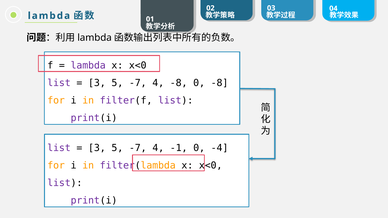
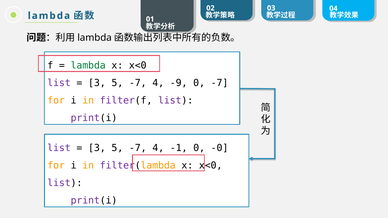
lambda at (88, 66) colour: purple -> green
4 -8: -8 -> -9
0 -8: -8 -> -7
-4: -4 -> -0
